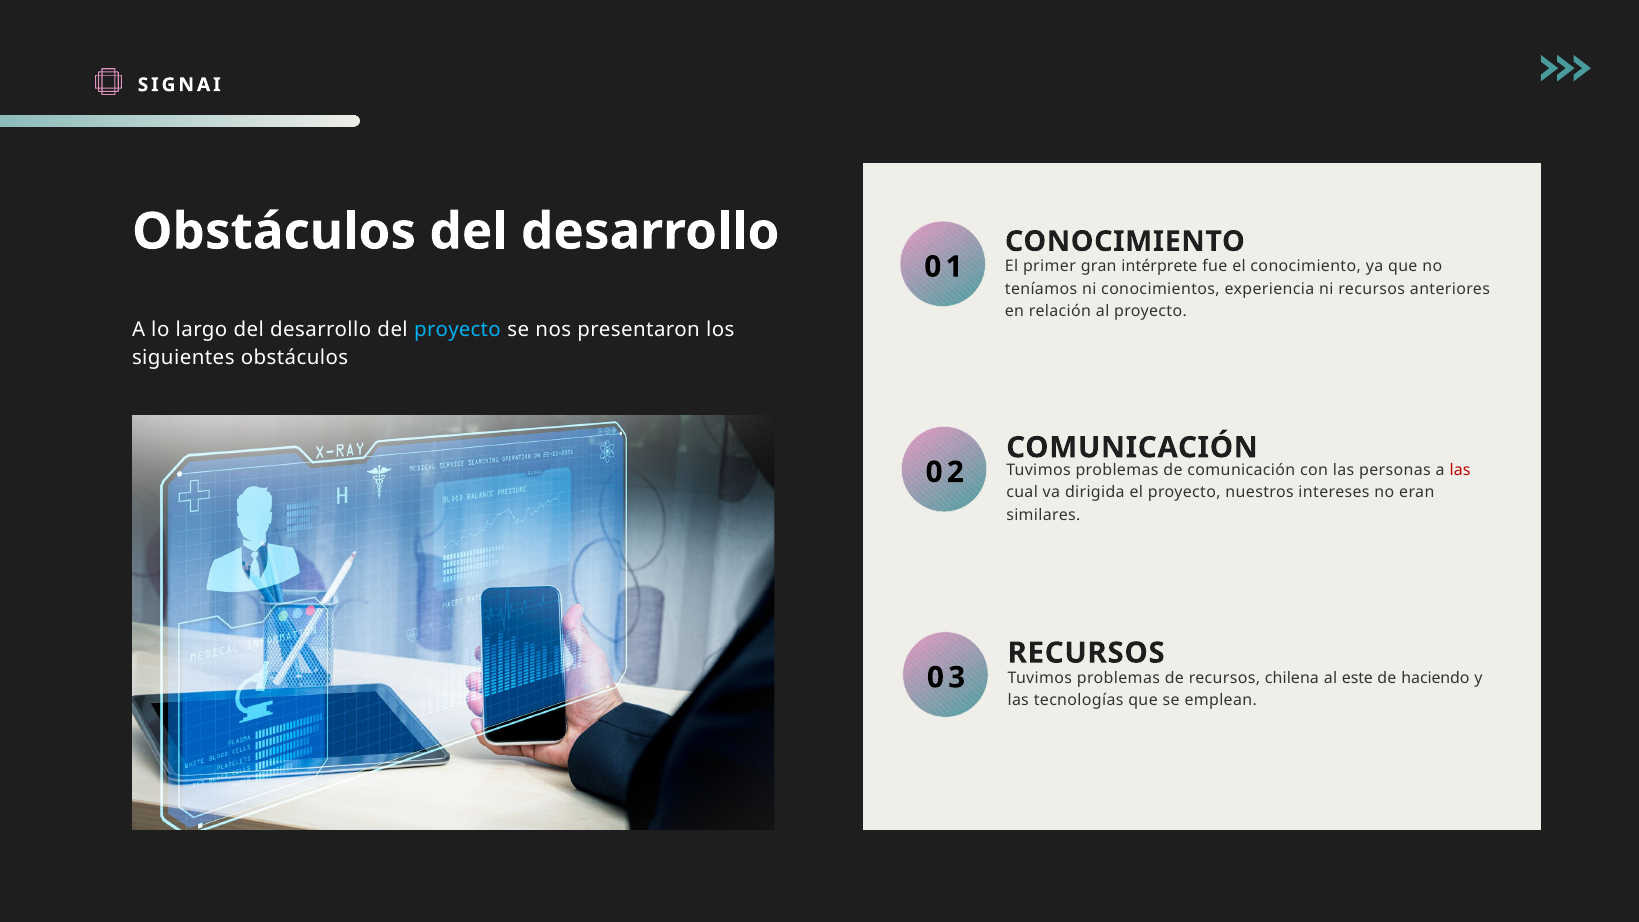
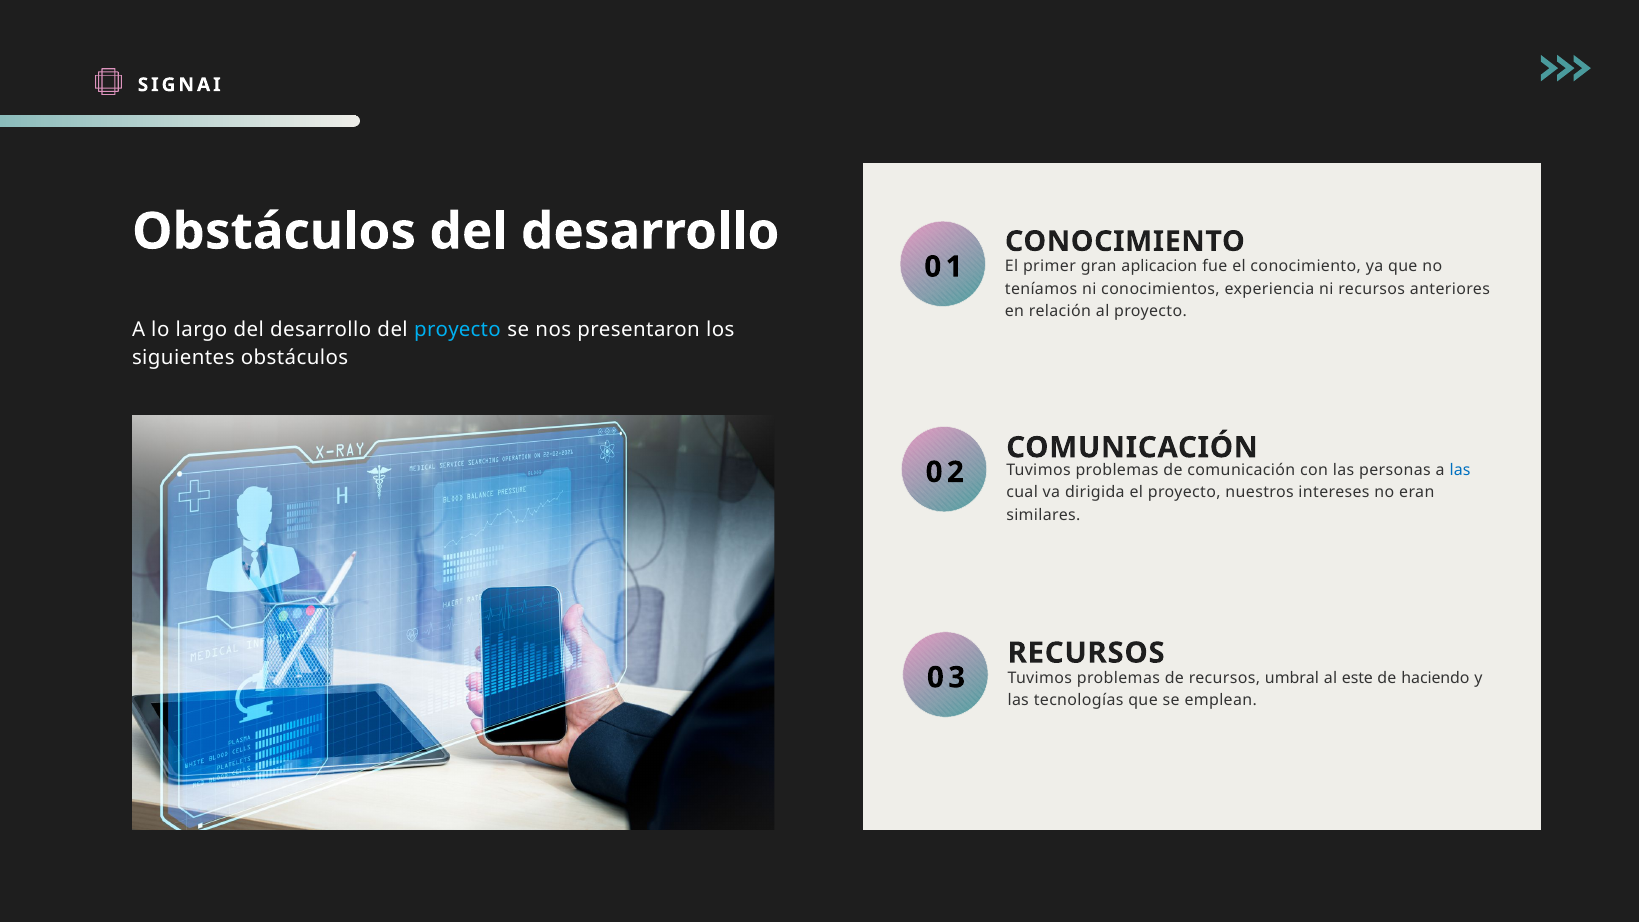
intérprete: intérprete -> aplicacion
las at (1460, 470) colour: red -> blue
chilena: chilena -> umbral
